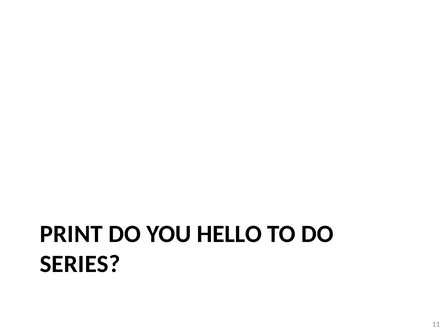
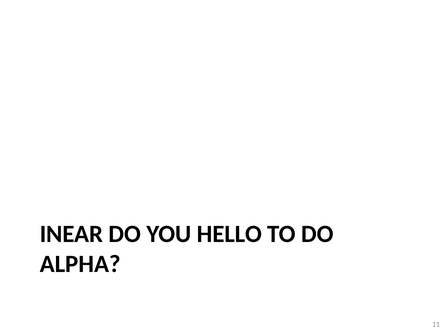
PRINT: PRINT -> INEAR
SERIES: SERIES -> ALPHA
